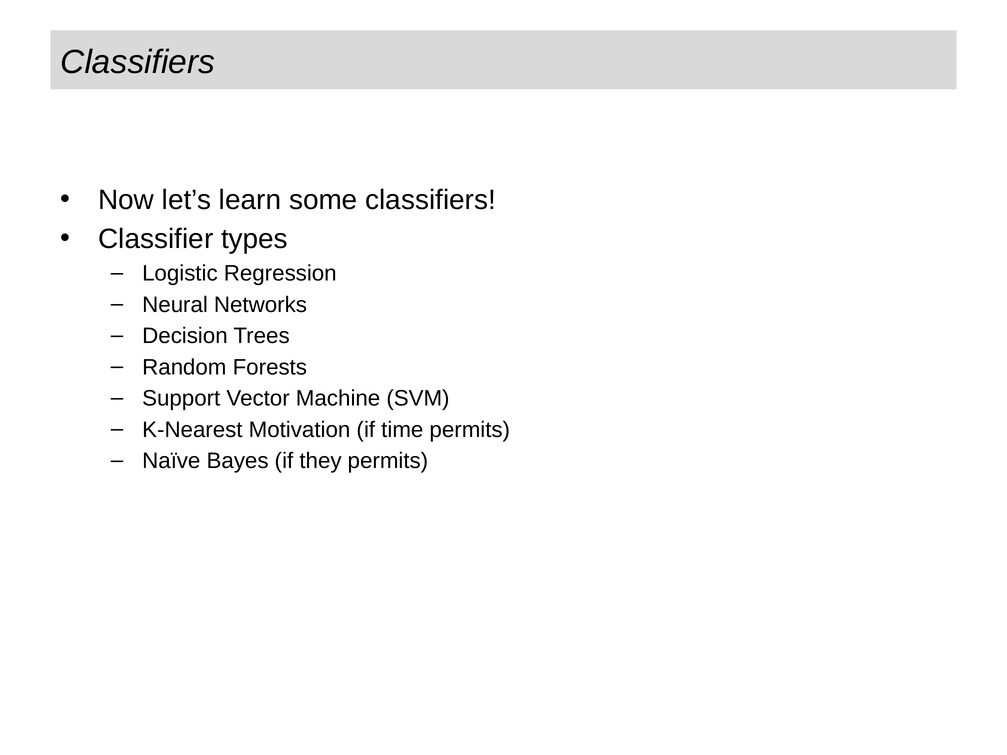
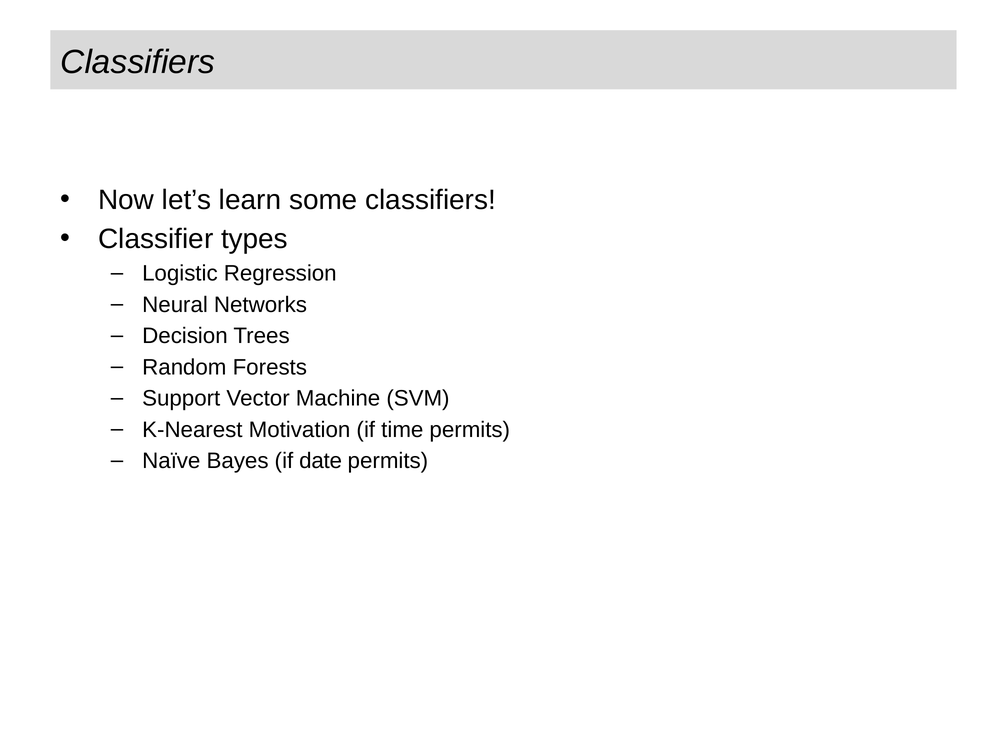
they: they -> date
